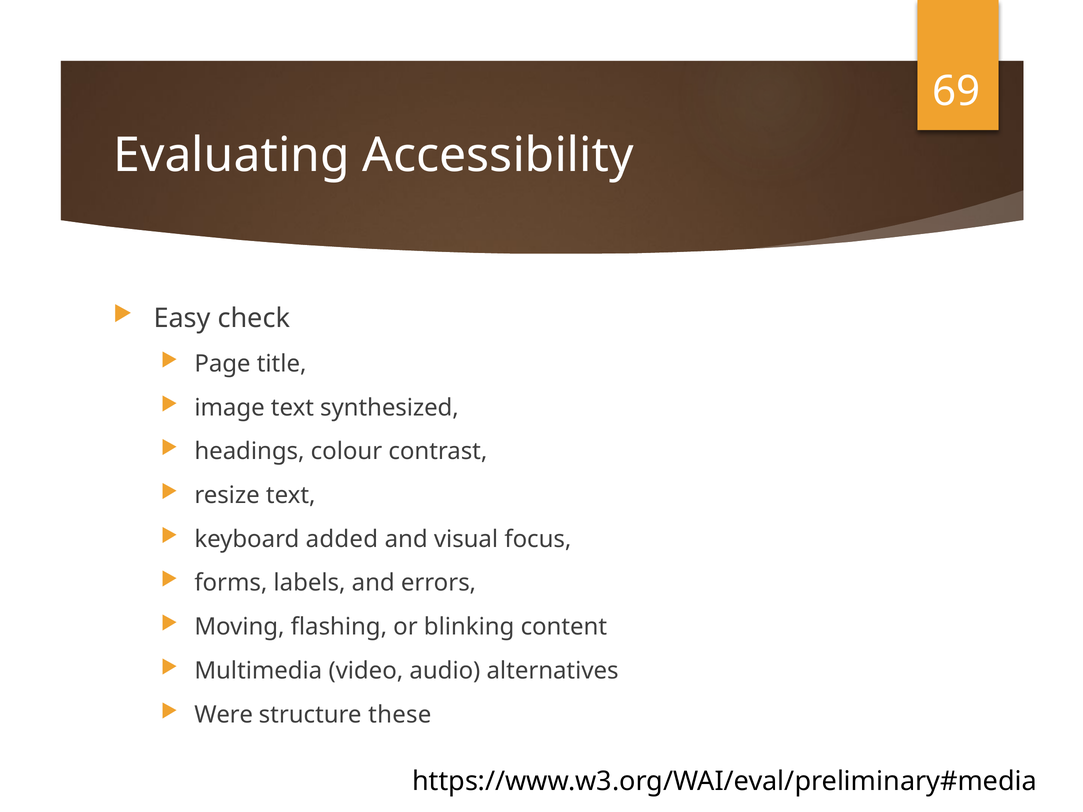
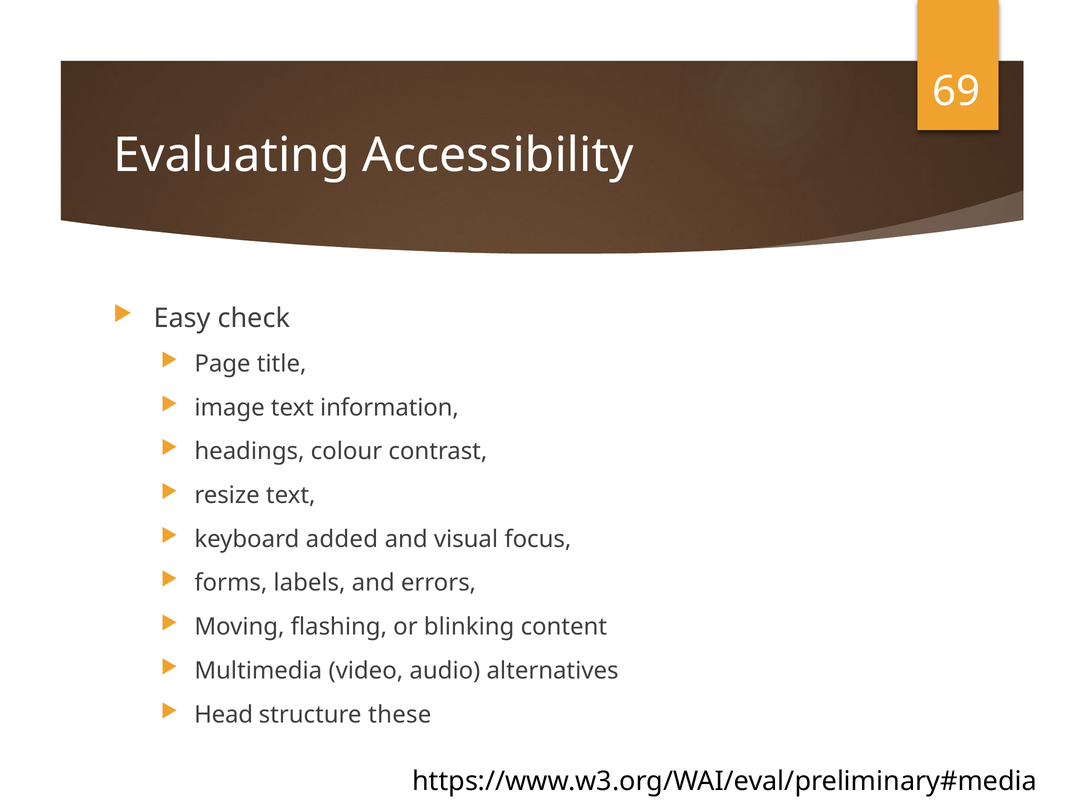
synthesized: synthesized -> information
Were: Were -> Head
